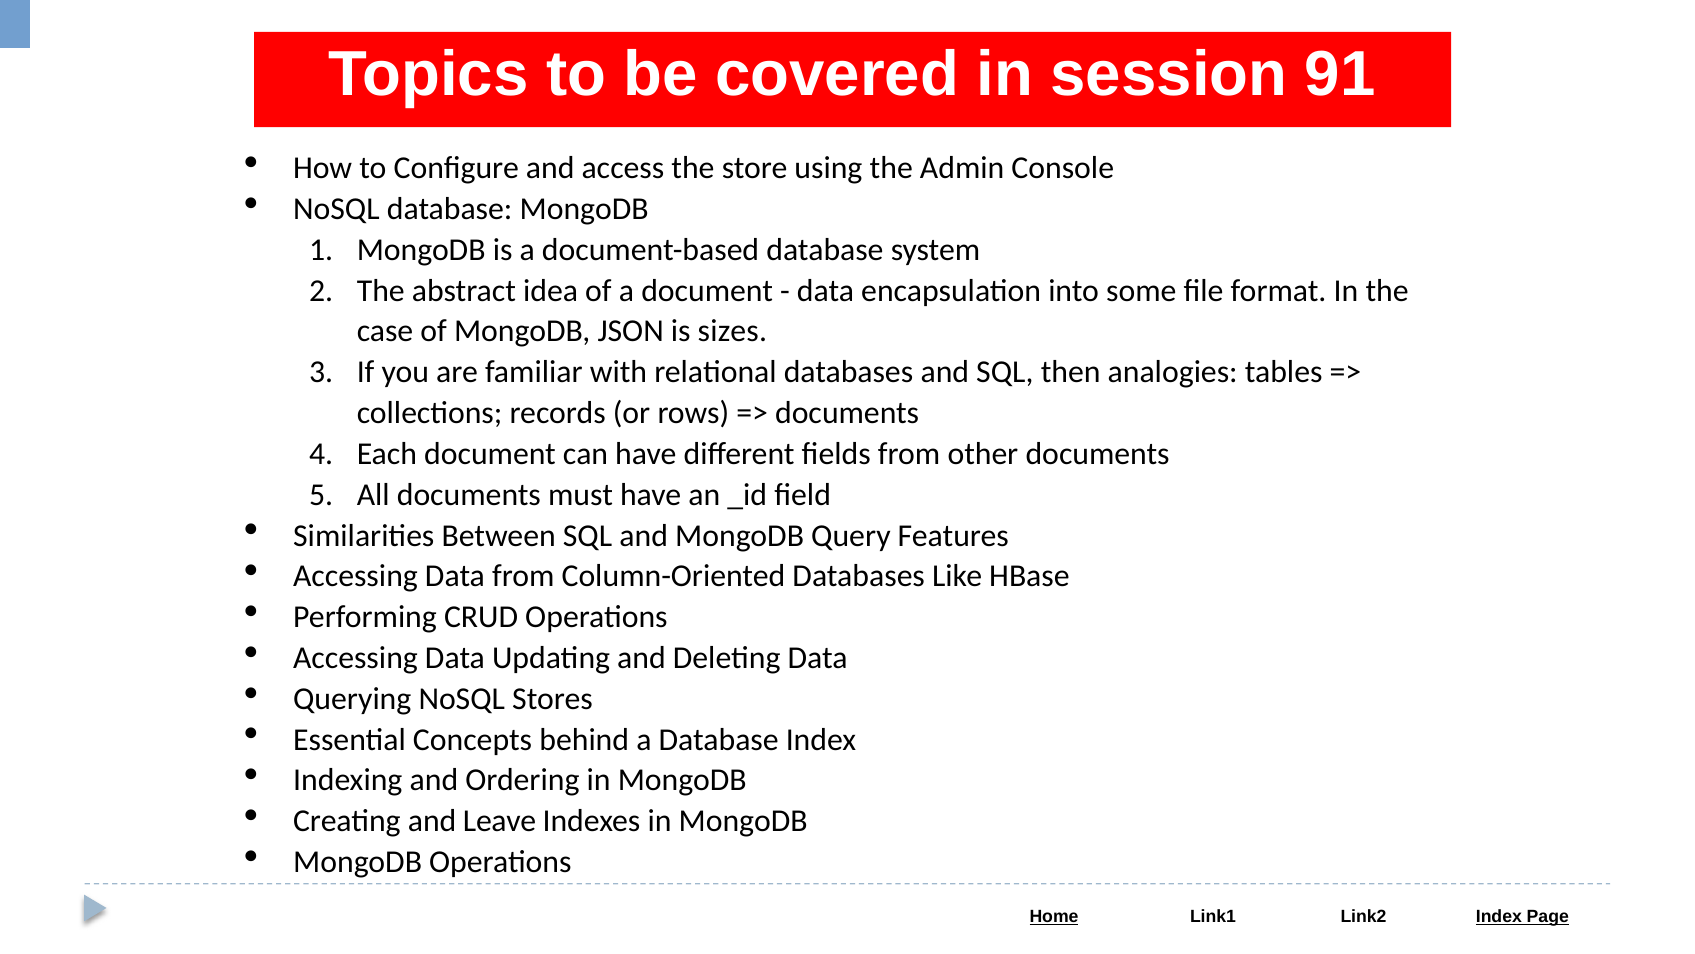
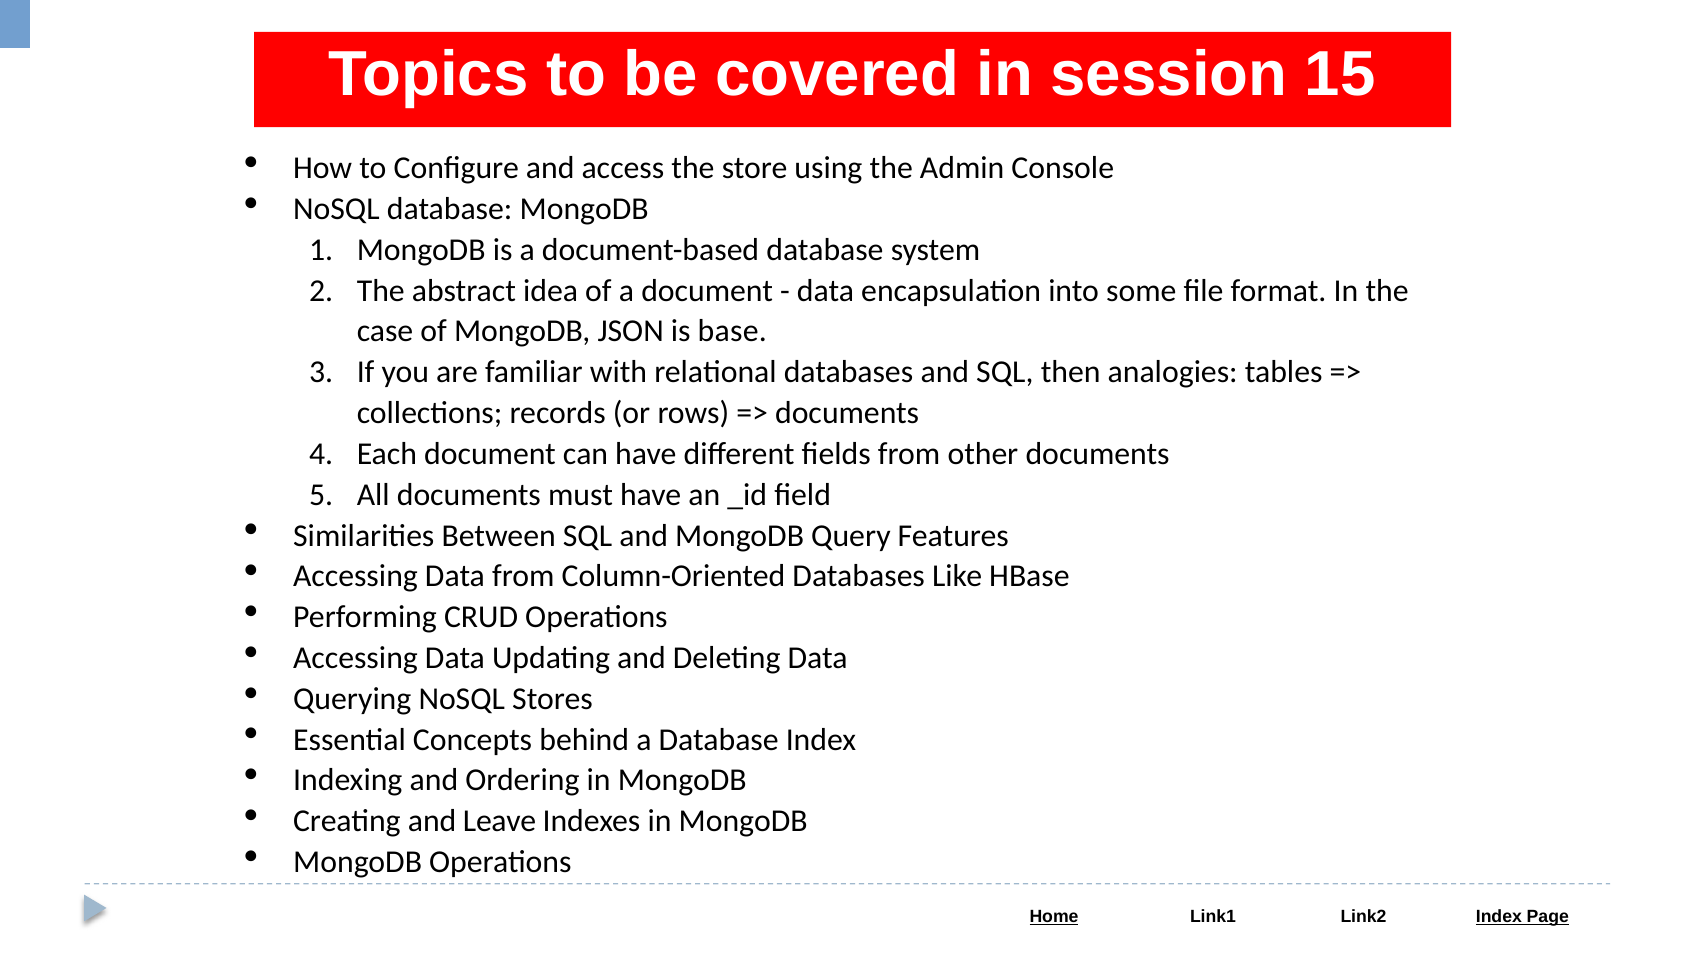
91: 91 -> 15
sizes: sizes -> base
